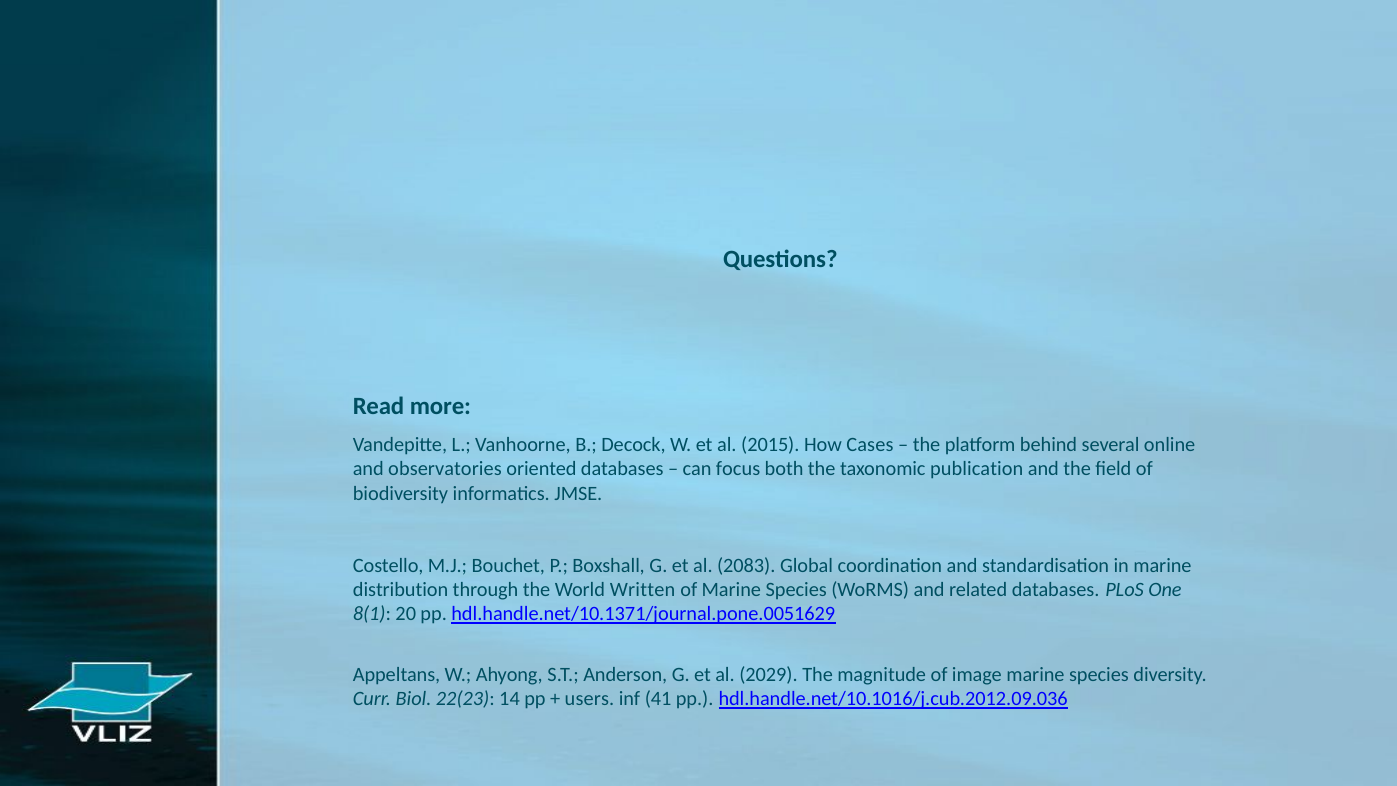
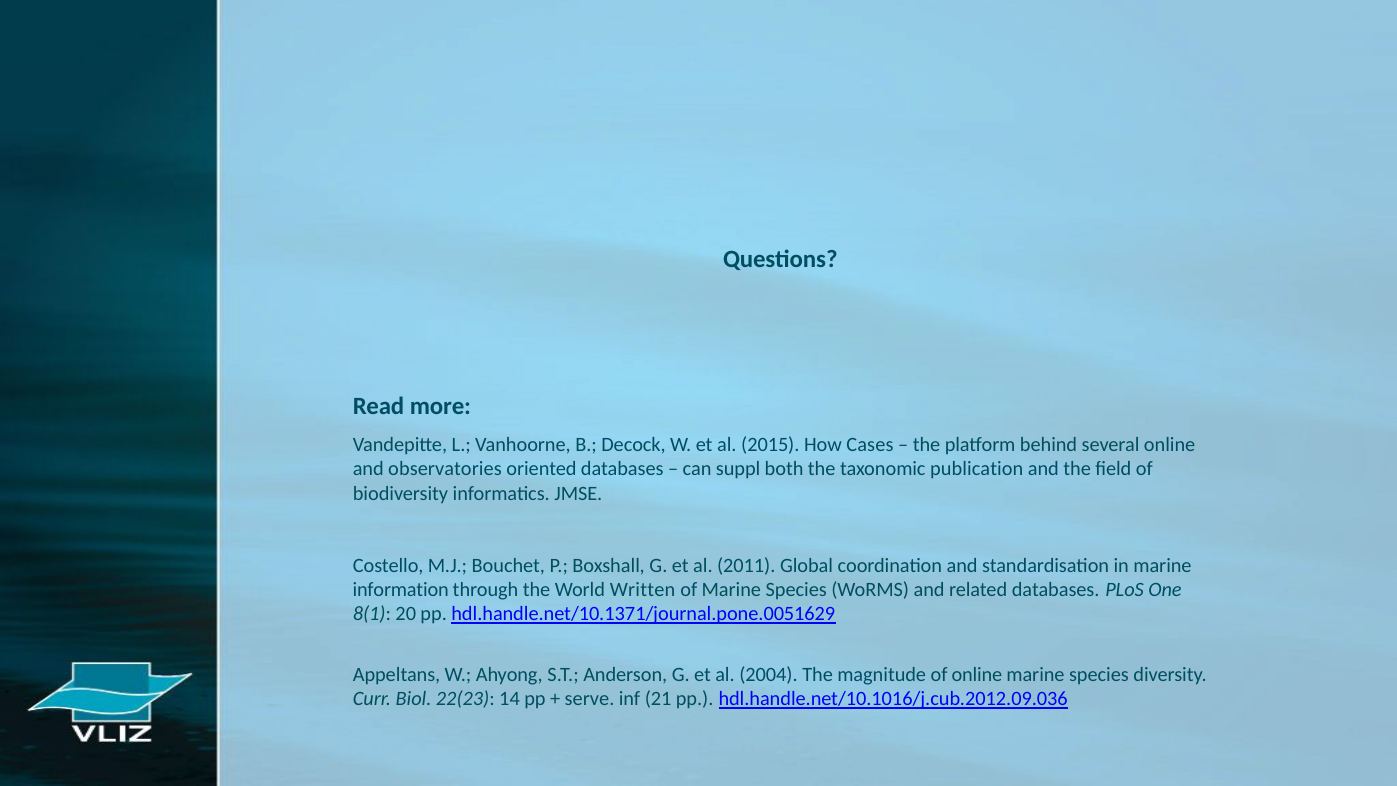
focus: focus -> suppl
2083: 2083 -> 2011
distribution: distribution -> information
2029: 2029 -> 2004
of image: image -> online
users: users -> serve
41: 41 -> 21
